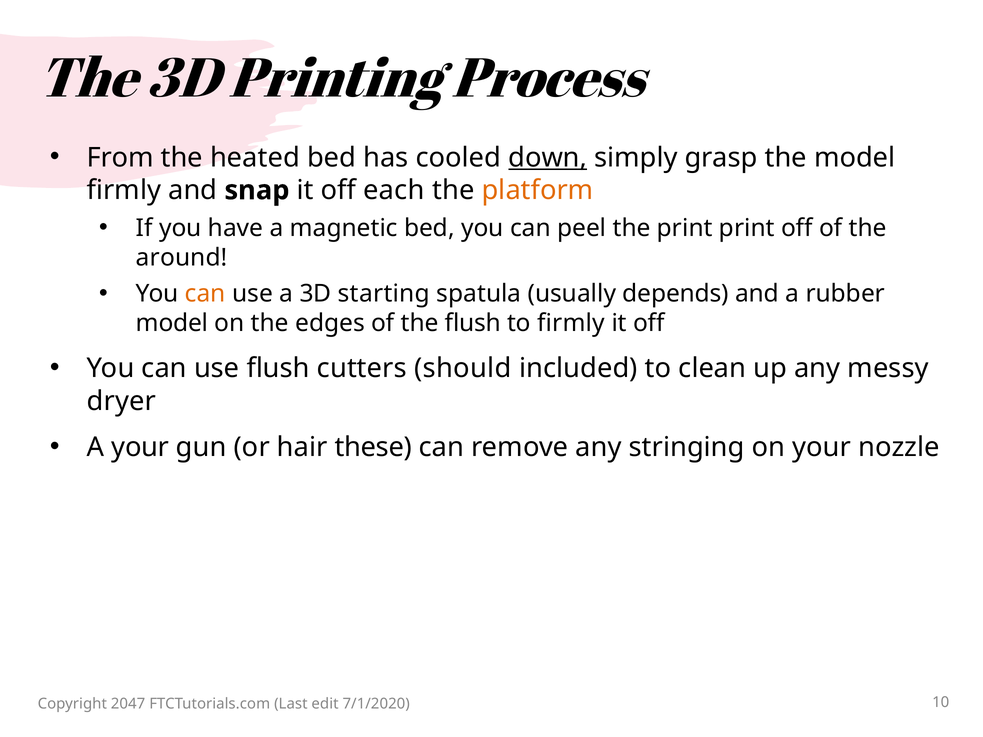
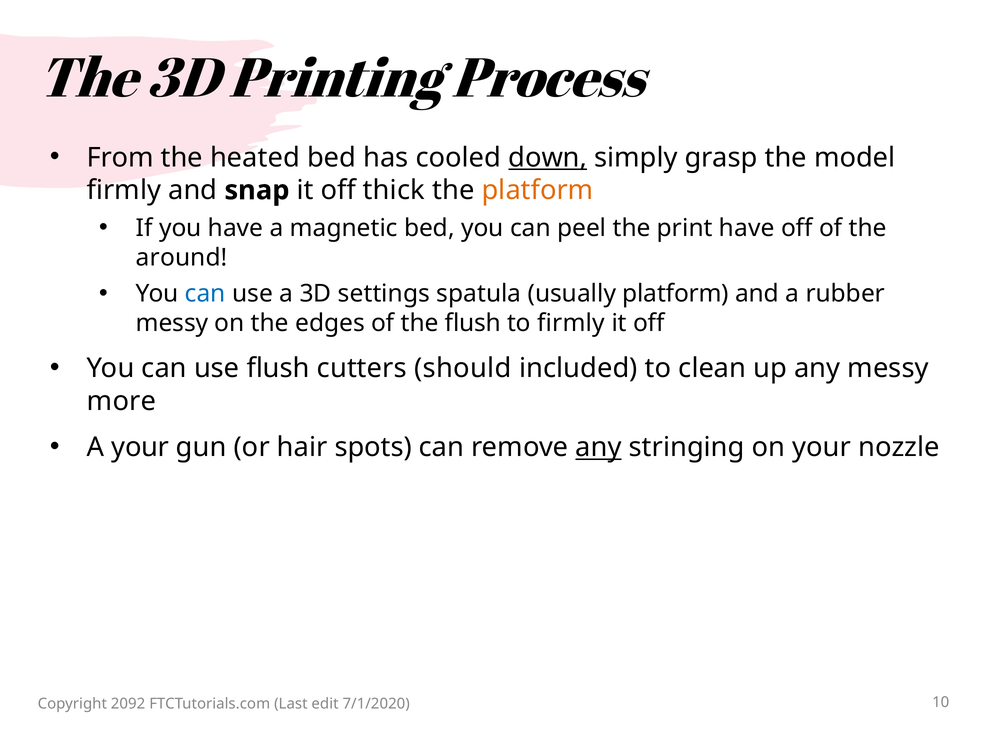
each: each -> thick
print print: print -> have
can at (205, 294) colour: orange -> blue
starting: starting -> settings
usually depends: depends -> platform
model at (172, 323): model -> messy
dryer: dryer -> more
these: these -> spots
any at (599, 448) underline: none -> present
2047: 2047 -> 2092
